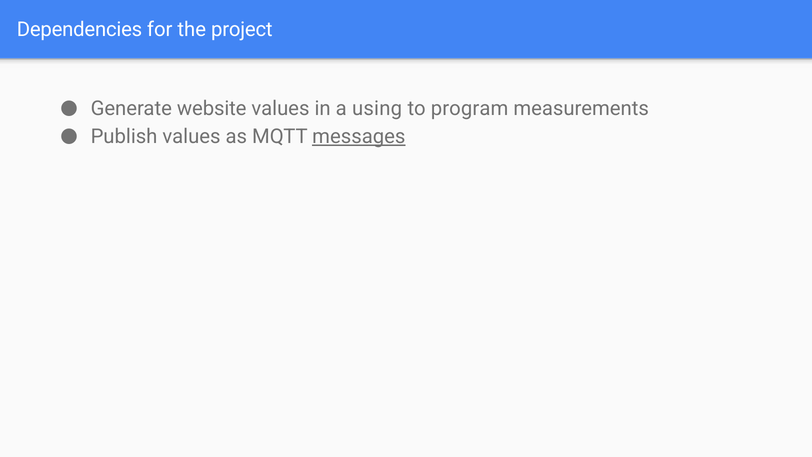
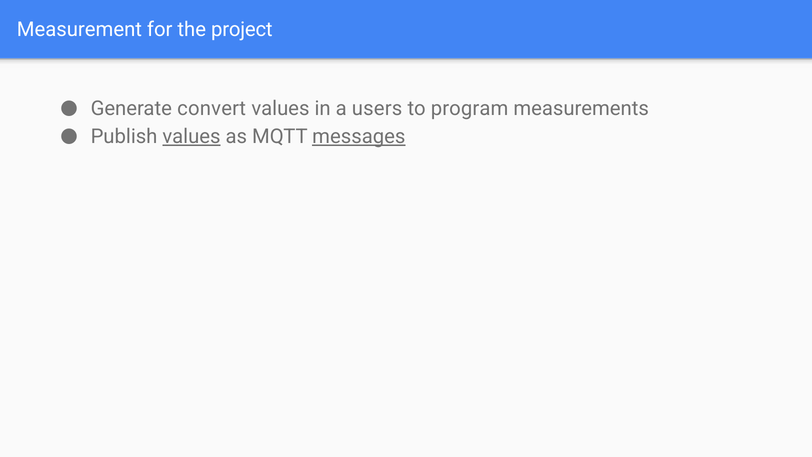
Dependencies: Dependencies -> Measurement
website: website -> convert
using: using -> users
values at (191, 136) underline: none -> present
